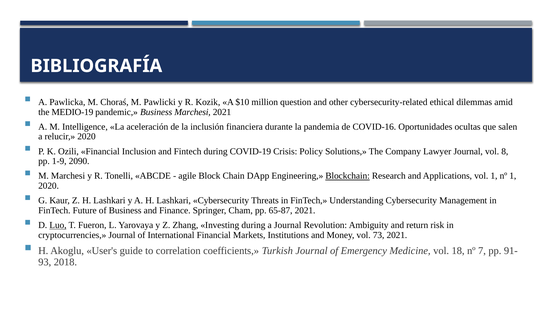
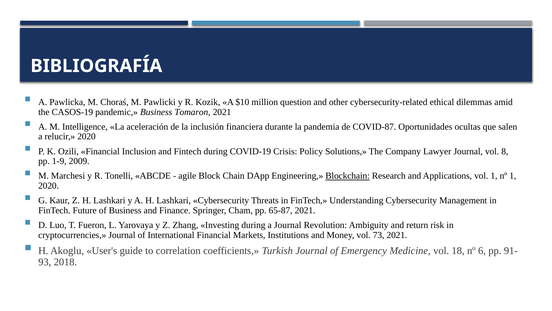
MEDIO-19: MEDIO-19 -> CASOS-19
Business Marchesi: Marchesi -> Tomaron
COVID-16: COVID-16 -> COVID-87
2090: 2090 -> 2009
Luo underline: present -> none
7: 7 -> 6
